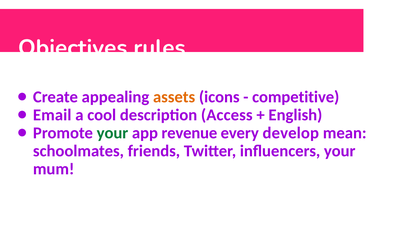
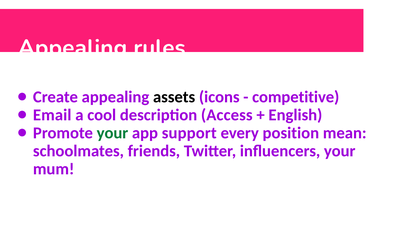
Objectives at (73, 48): Objectives -> Appealing
assets colour: orange -> black
revenue: revenue -> support
develop: develop -> position
